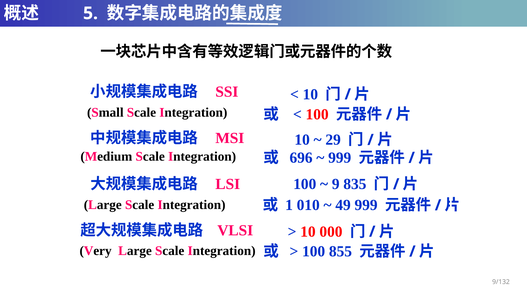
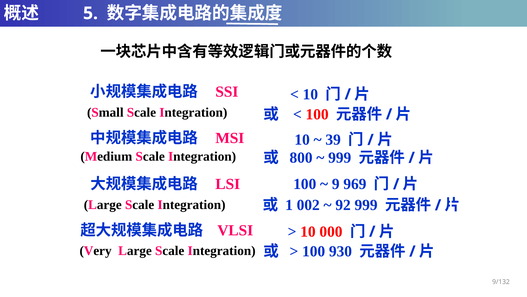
29: 29 -> 39
696: 696 -> 800
835: 835 -> 969
010: 010 -> 002
49: 49 -> 92
855: 855 -> 930
